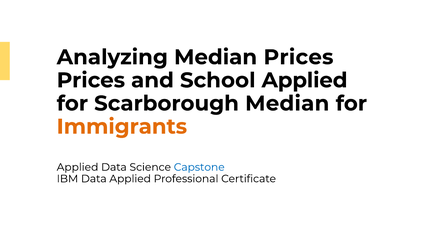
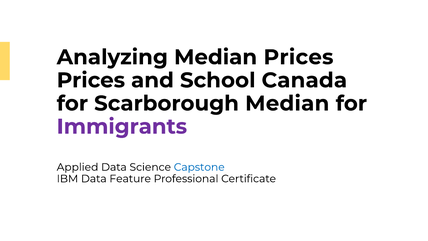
School Applied: Applied -> Canada
Immigrants colour: orange -> purple
Data Applied: Applied -> Feature
